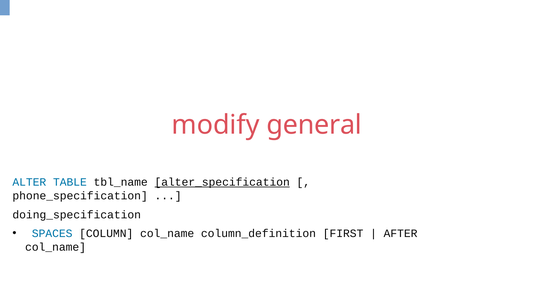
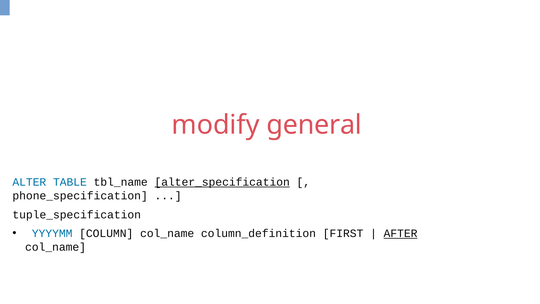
doing_specification: doing_specification -> tuple_specification
SPACES: SPACES -> YYYYMM
AFTER underline: none -> present
